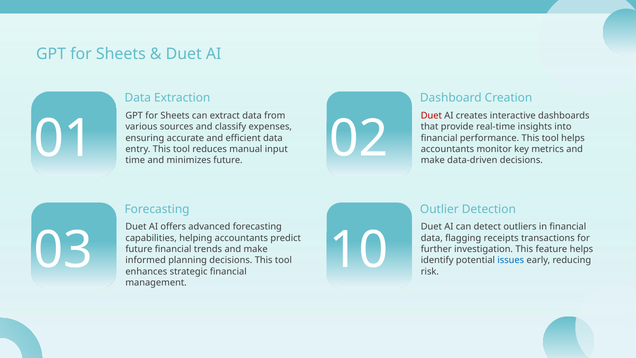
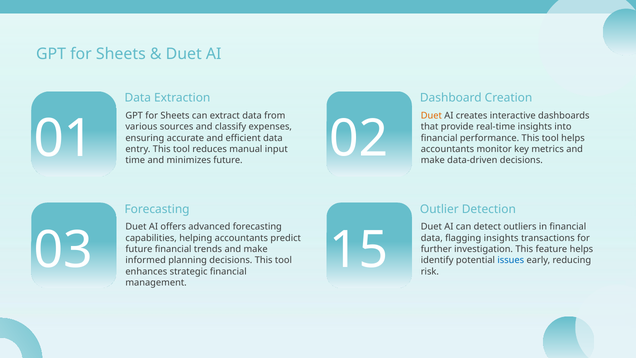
Duet at (431, 116) colour: red -> orange
flagging receipts: receipts -> insights
10: 10 -> 15
